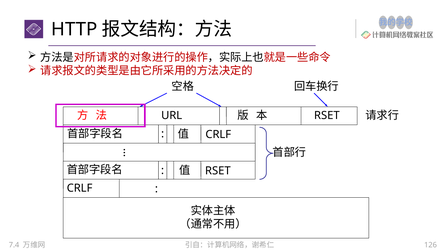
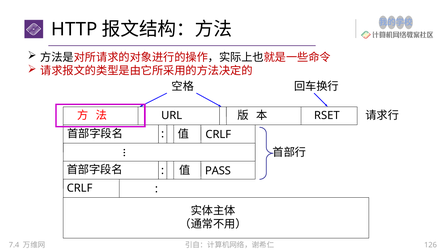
RSET at (218, 170): RSET -> PASS
